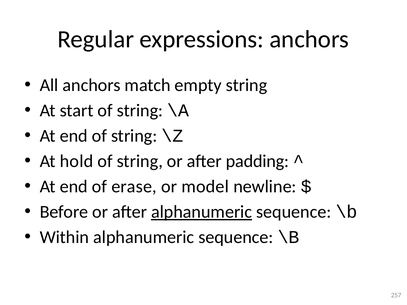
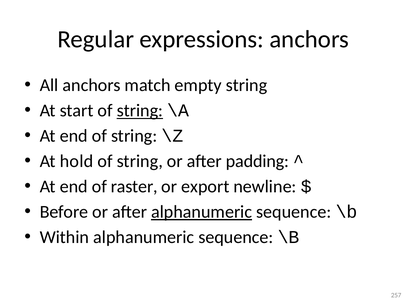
string at (140, 111) underline: none -> present
erase: erase -> raster
model: model -> export
